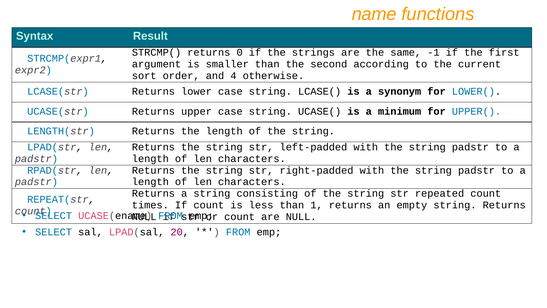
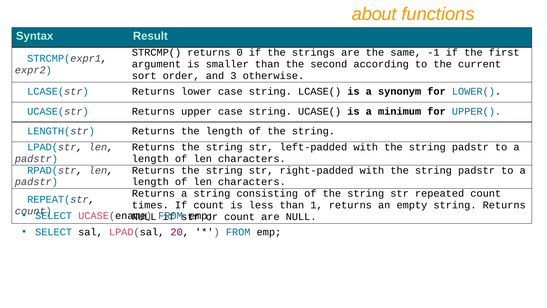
name: name -> about
4: 4 -> 3
